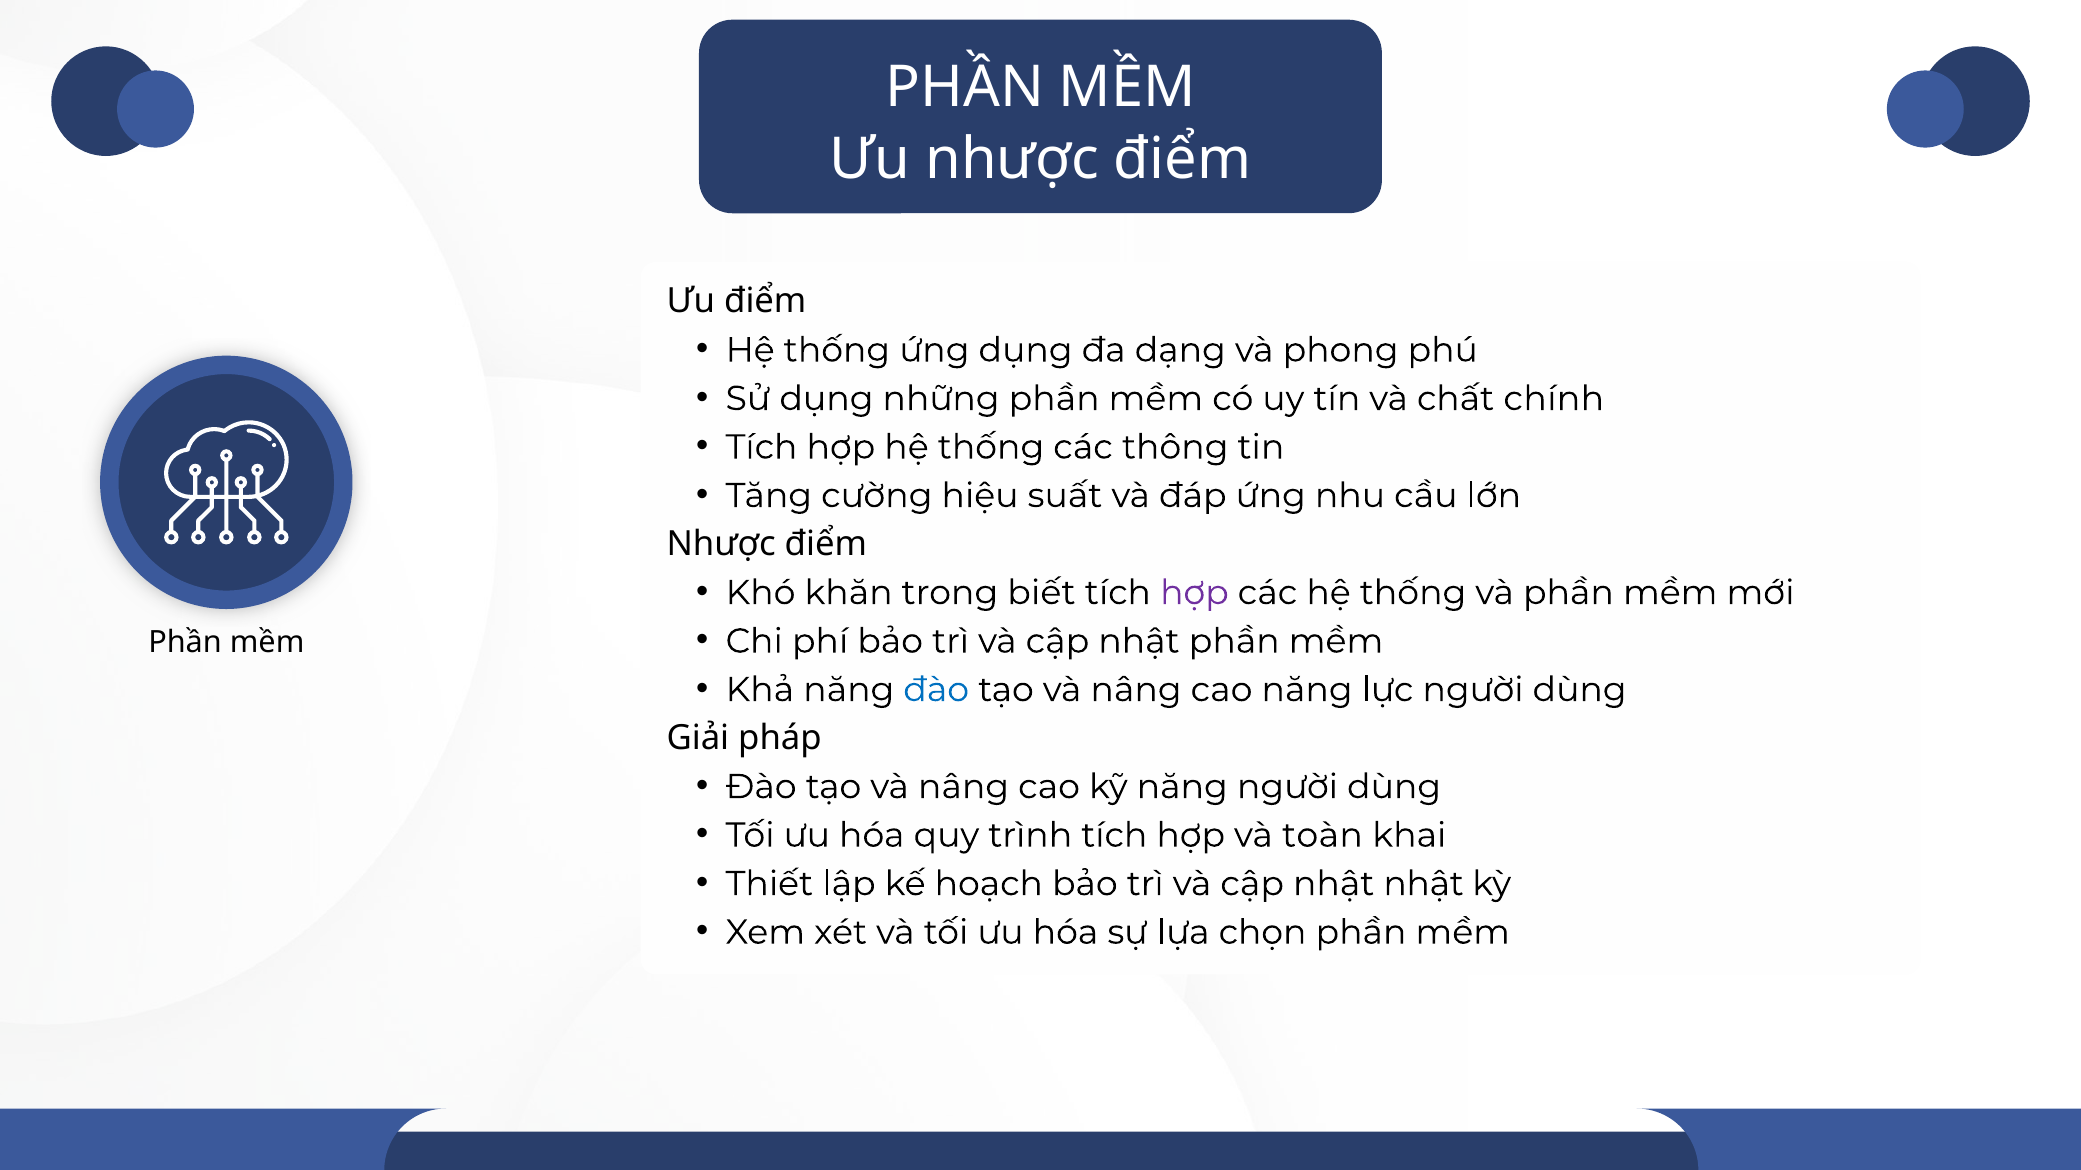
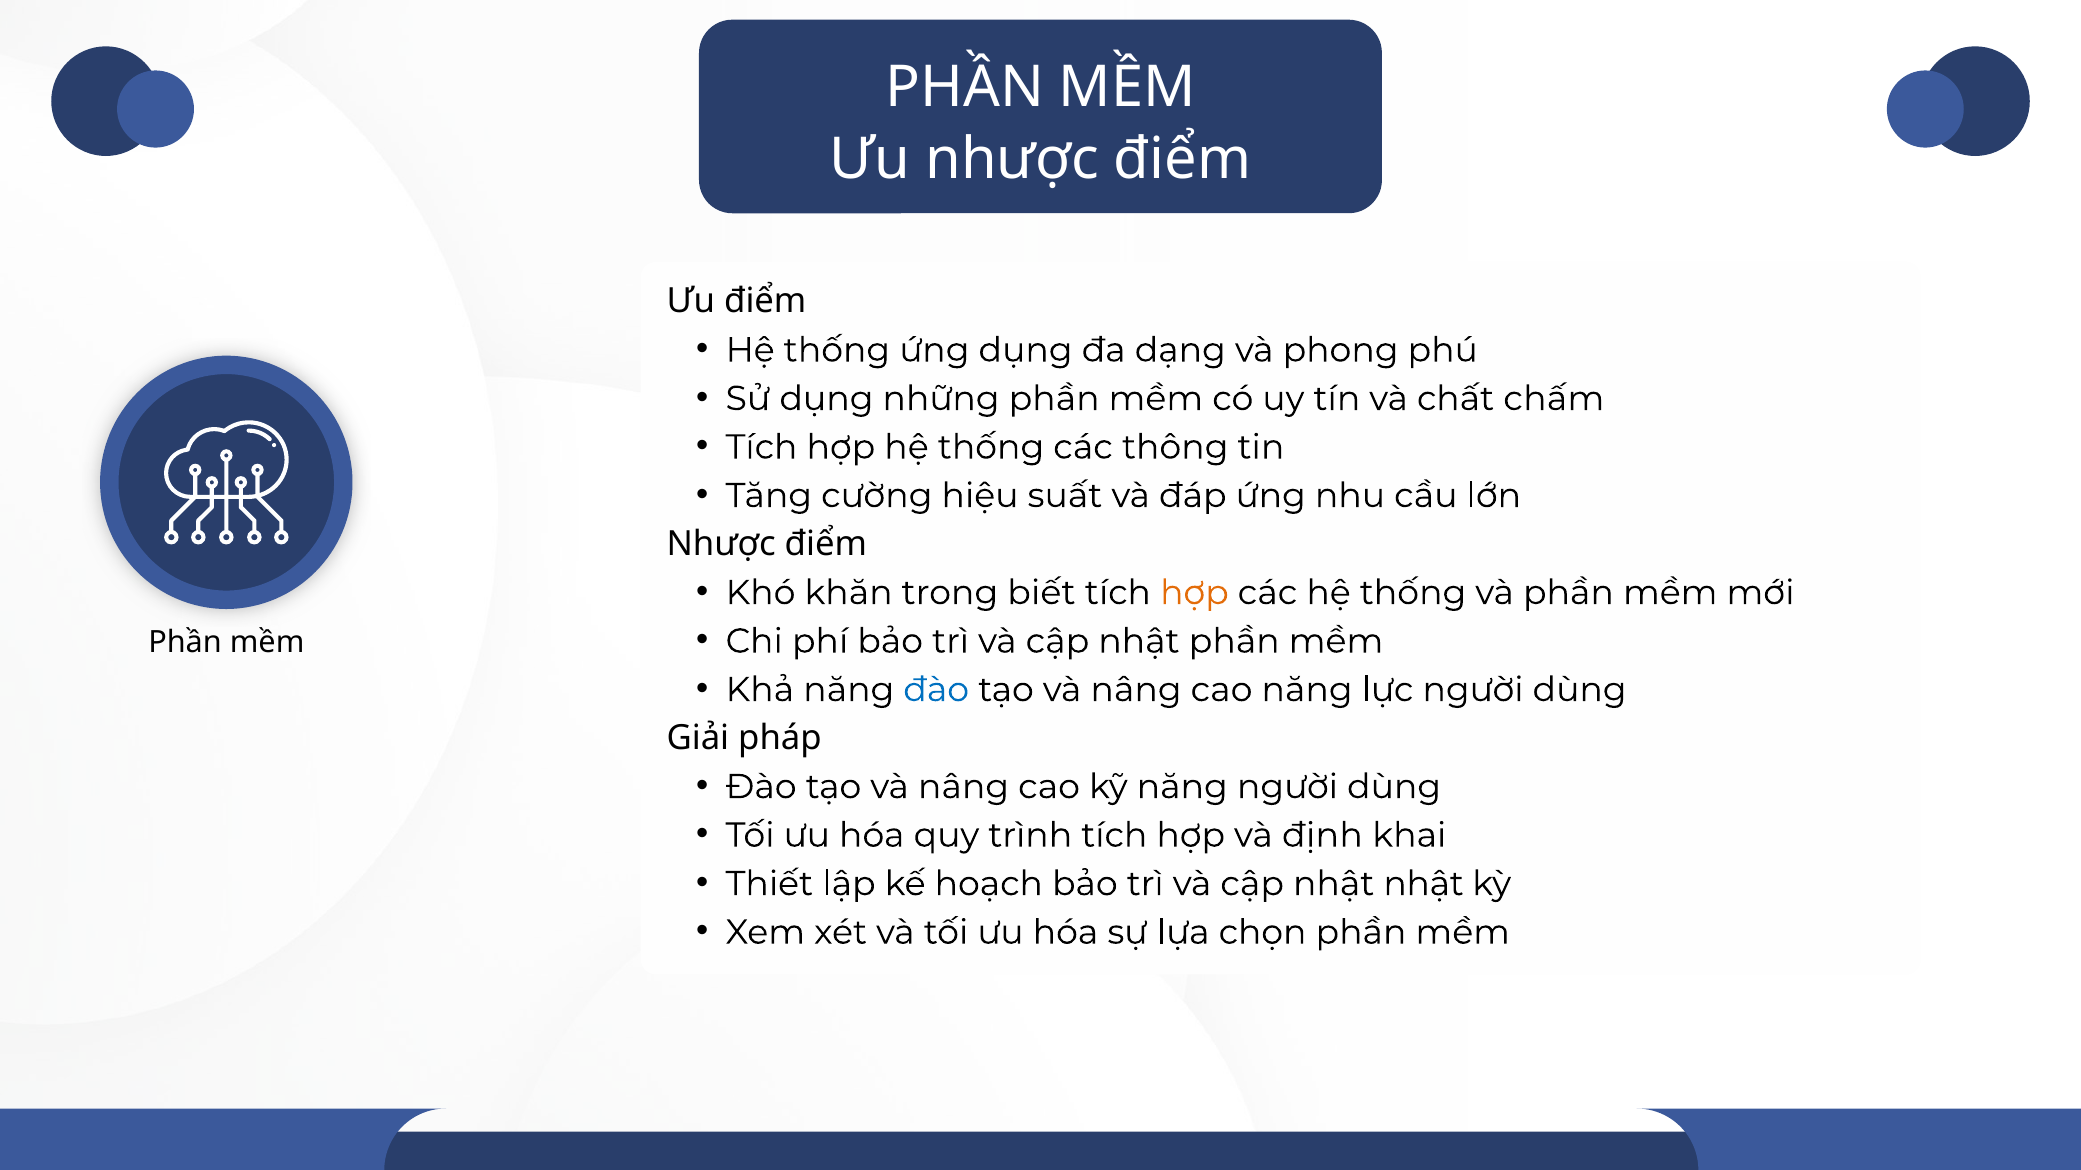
chính: chính -> chấm
hợp at (1194, 593) colour: purple -> orange
toàn: toàn -> định
